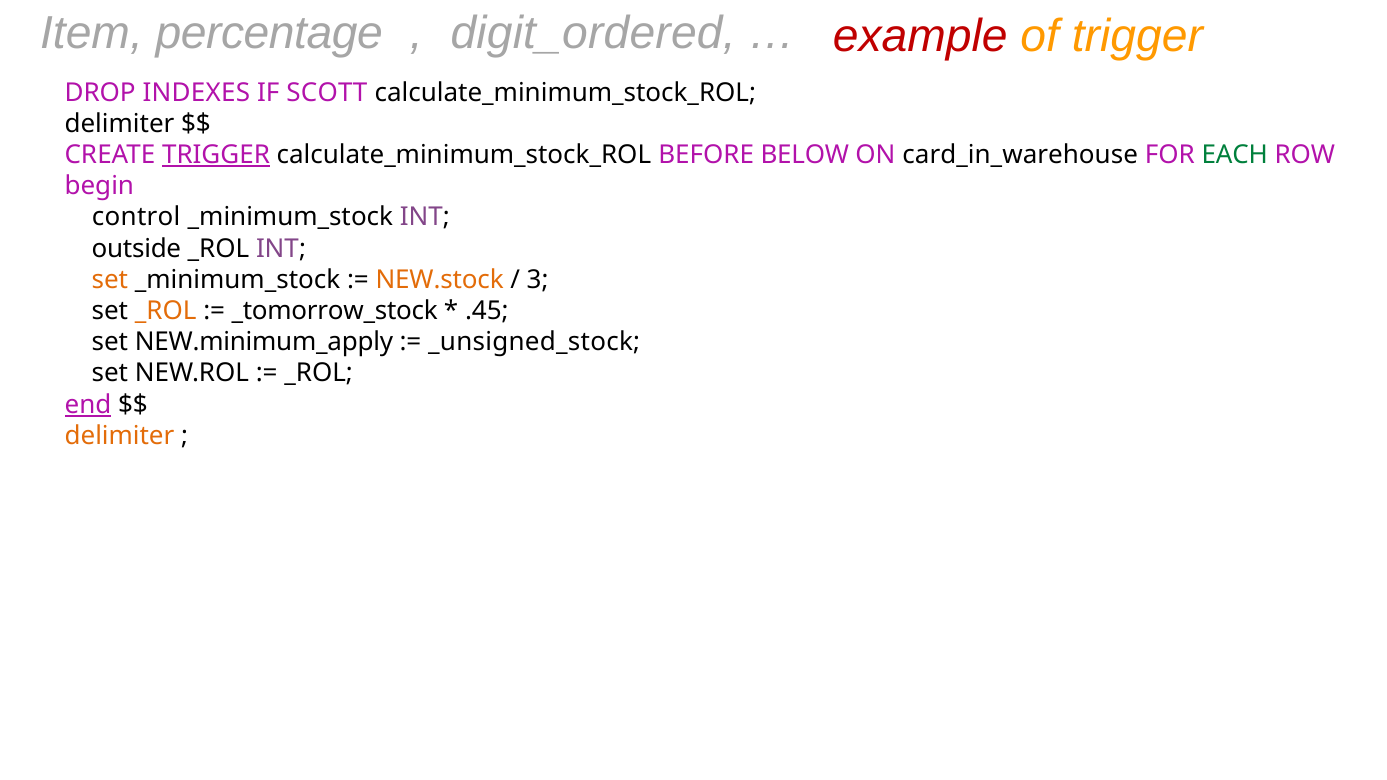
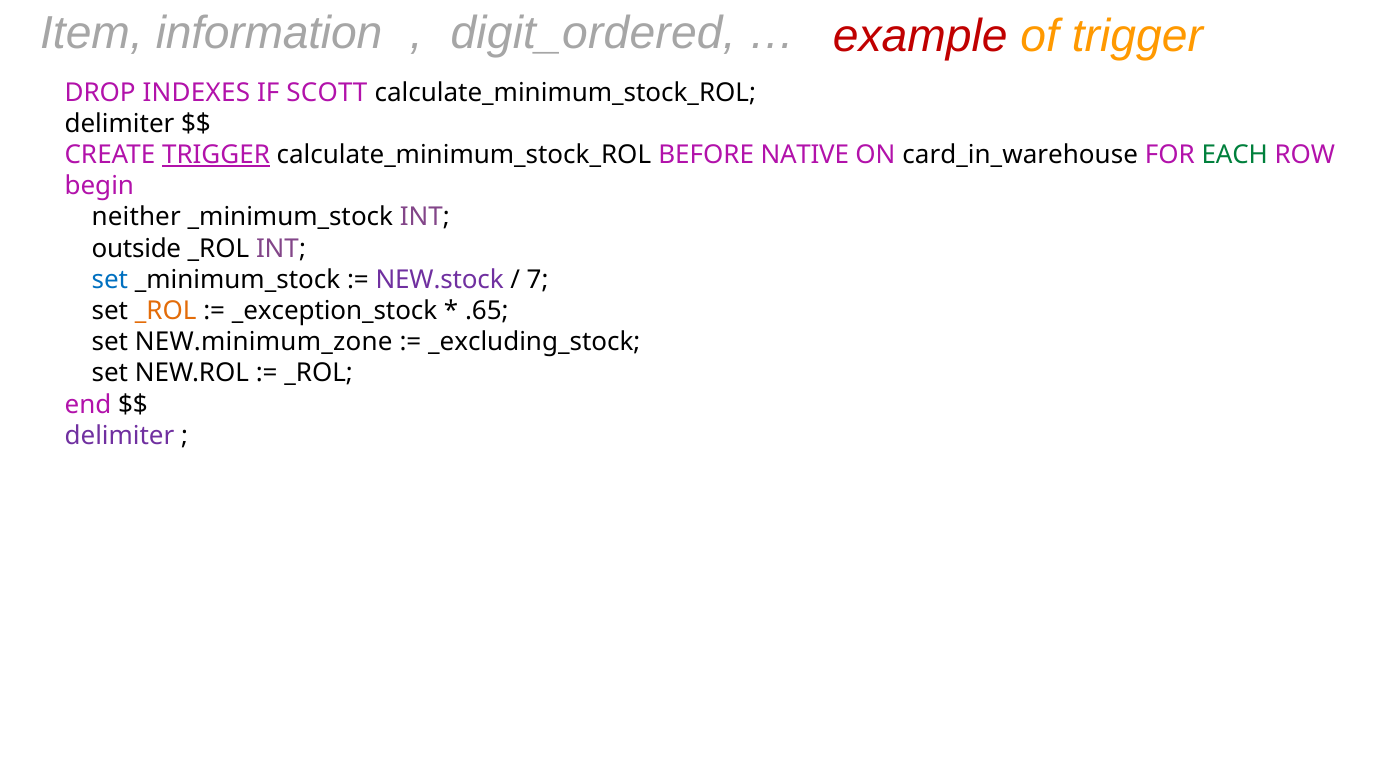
percentage: percentage -> information
BELOW: BELOW -> NATIVE
control: control -> neither
set at (110, 280) colour: orange -> blue
NEW.stock colour: orange -> purple
3: 3 -> 7
_tomorrow_stock: _tomorrow_stock -> _exception_stock
.45: .45 -> .65
NEW.minimum_apply: NEW.minimum_apply -> NEW.minimum_zone
_unsigned_stock: _unsigned_stock -> _excluding_stock
end underline: present -> none
delimiter at (120, 436) colour: orange -> purple
